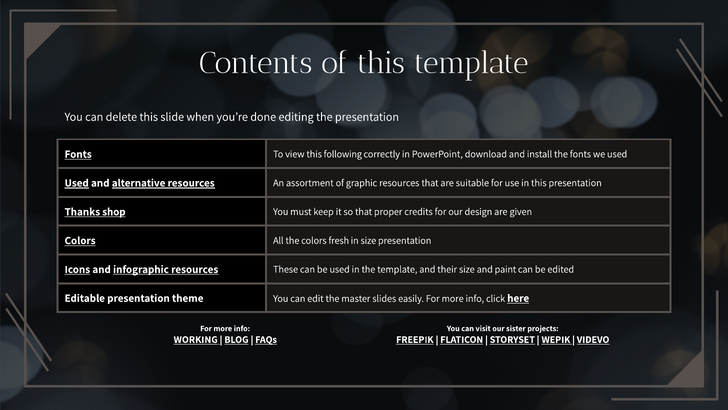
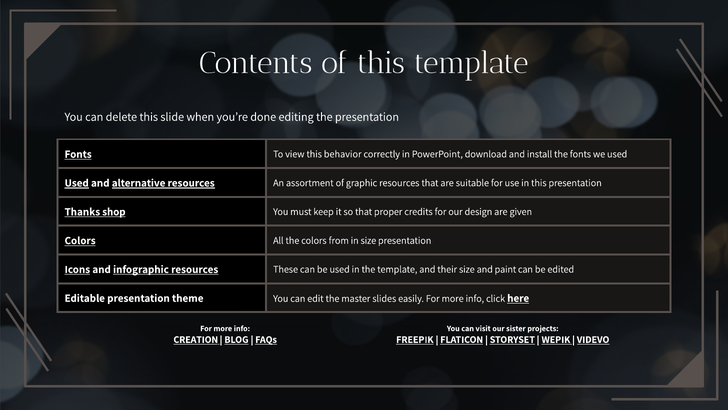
following: following -> behavior
fresh: fresh -> from
WORKING: WORKING -> CREATION
